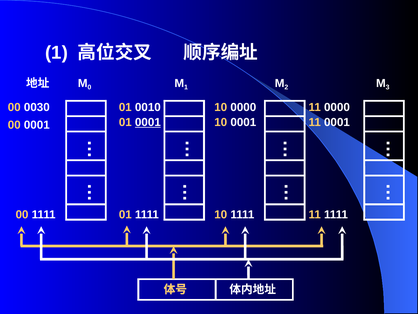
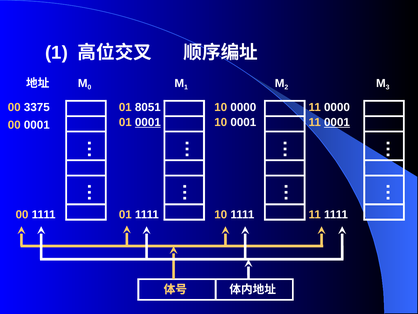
0030: 0030 -> 3375
0010: 0010 -> 8051
0001 at (337, 122) underline: none -> present
